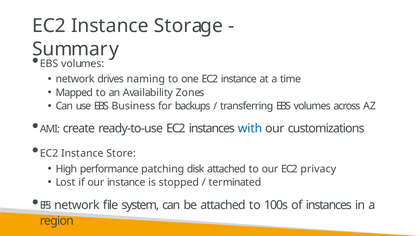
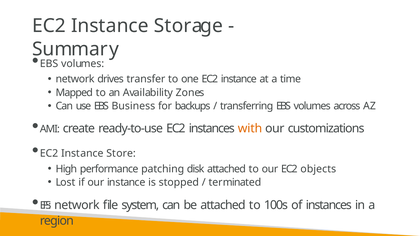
naming: naming -> transfer
with colour: blue -> orange
privacy: privacy -> objects
